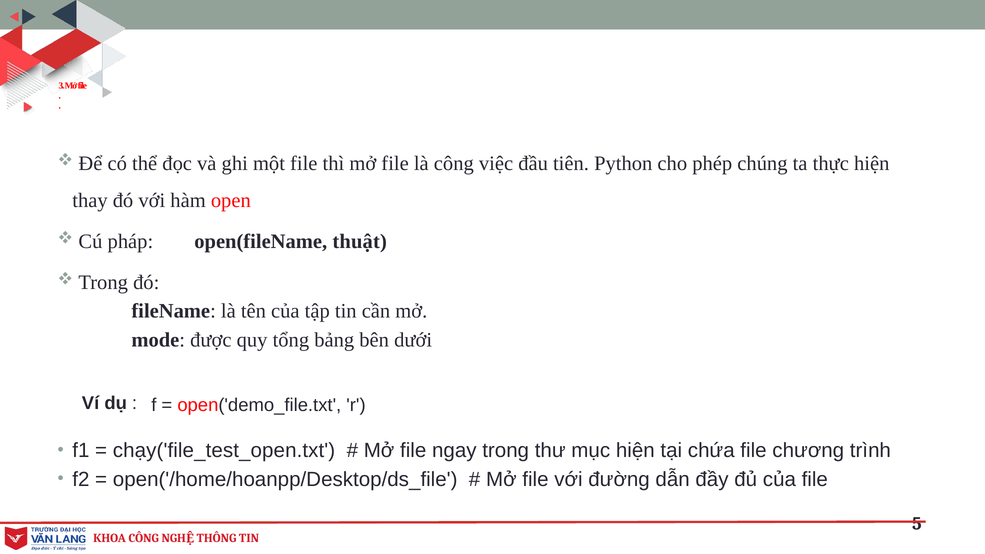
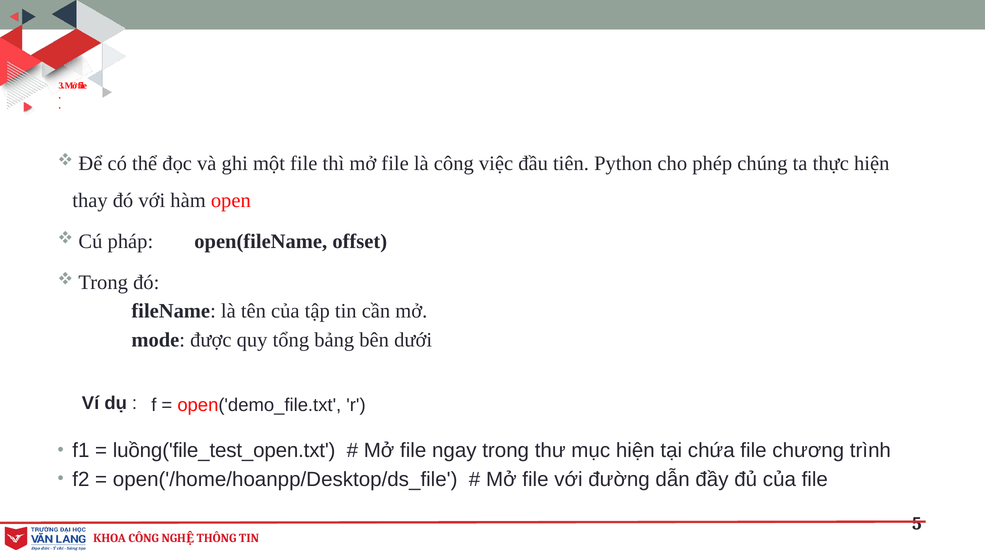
thuật: thuật -> offset
chạy('file_test_open.txt: chạy('file_test_open.txt -> luồng('file_test_open.txt
